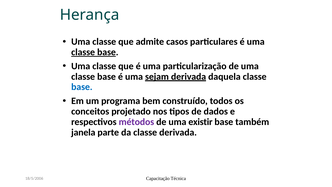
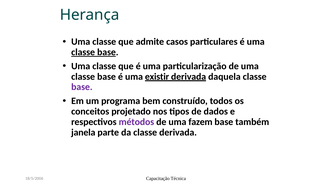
sejam: sejam -> existir
base at (82, 87) colour: blue -> purple
existir: existir -> fazem
